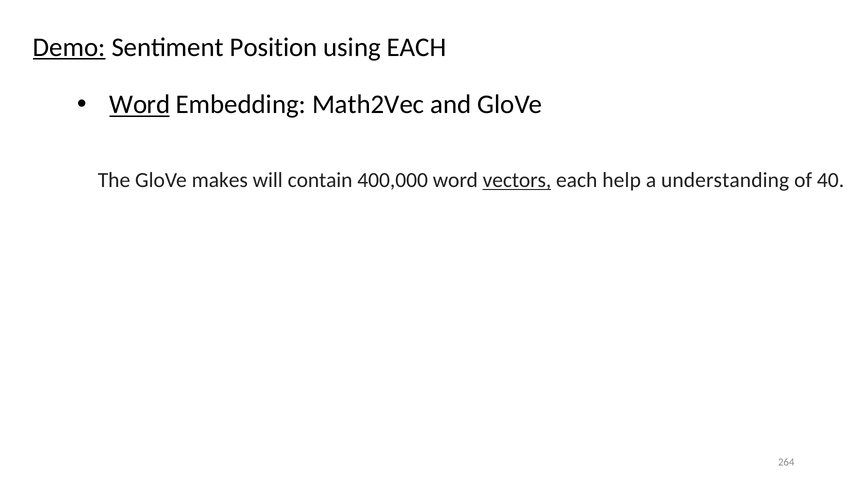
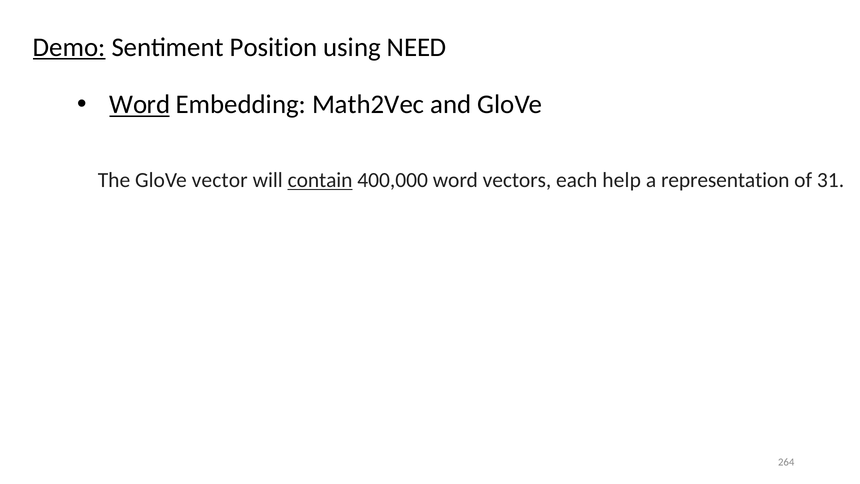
using EACH: EACH -> NEED
makes: makes -> vector
contain underline: none -> present
vectors underline: present -> none
understanding: understanding -> representation
40: 40 -> 31
